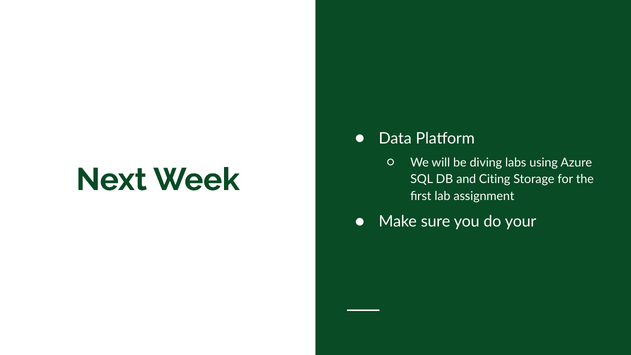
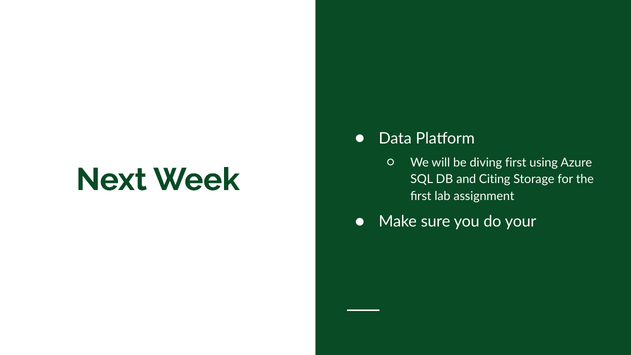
diving labs: labs -> first
